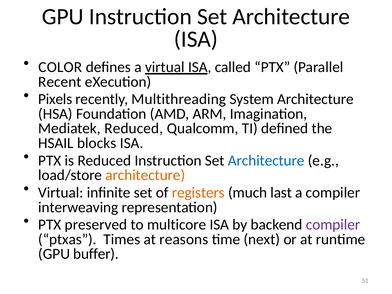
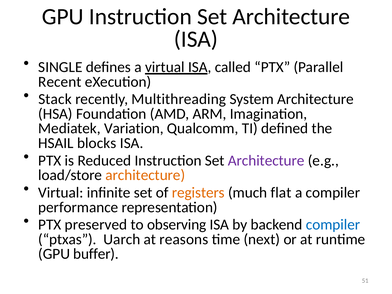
COLOR: COLOR -> SINGLE
Pixels: Pixels -> Stack
Mediatek Reduced: Reduced -> Variation
Architecture at (266, 161) colour: blue -> purple
last: last -> flat
interweaving: interweaving -> performance
multicore: multicore -> observing
compiler at (333, 225) colour: purple -> blue
Times: Times -> Uarch
